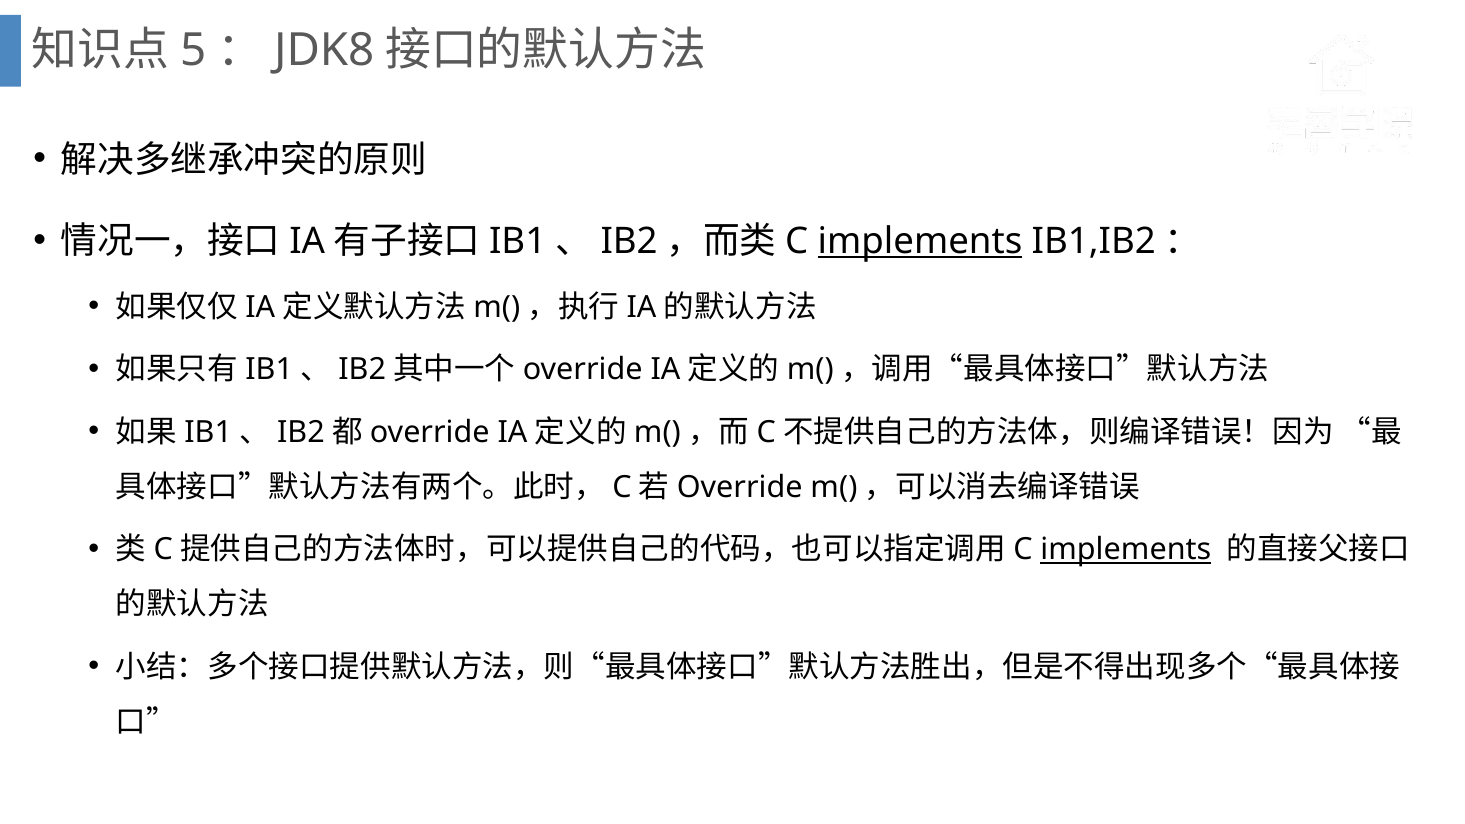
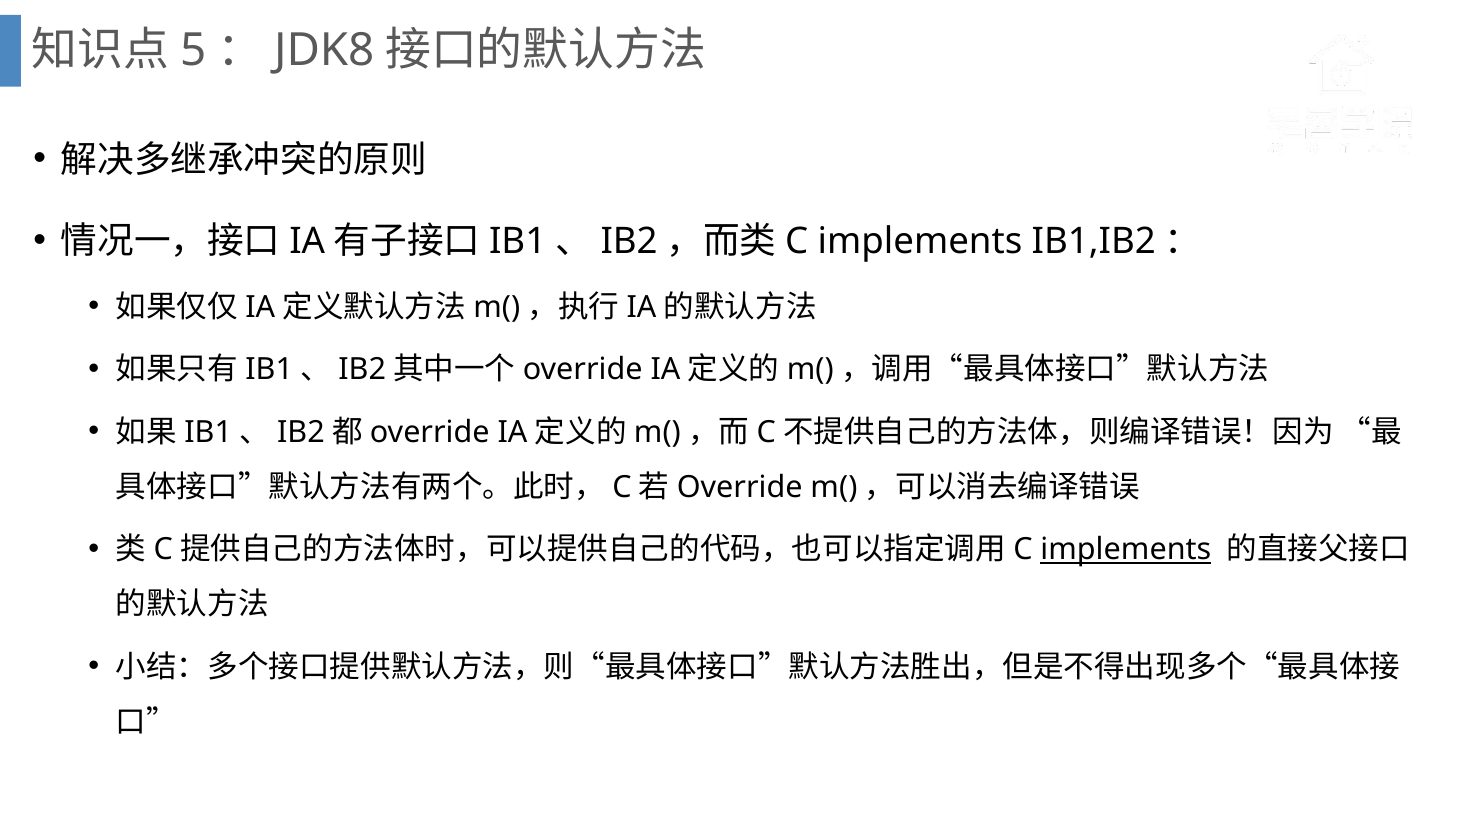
implements at (920, 241) underline: present -> none
